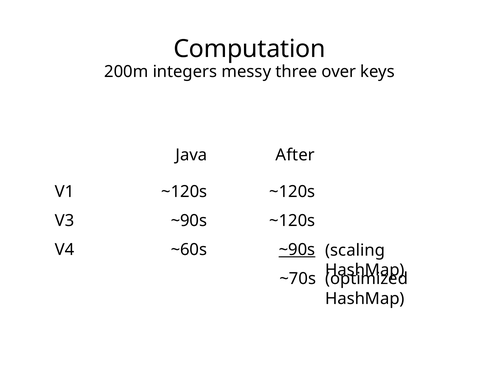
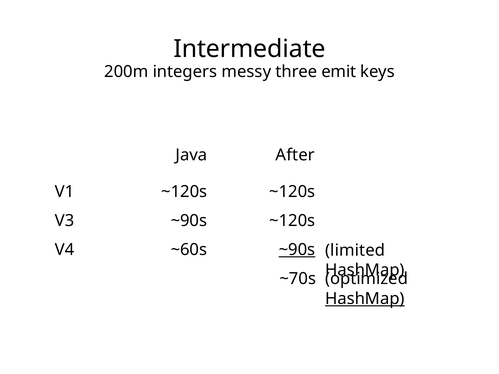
Computation: Computation -> Intermediate
over: over -> emit
scaling: scaling -> limited
HashMap at (365, 299) underline: none -> present
